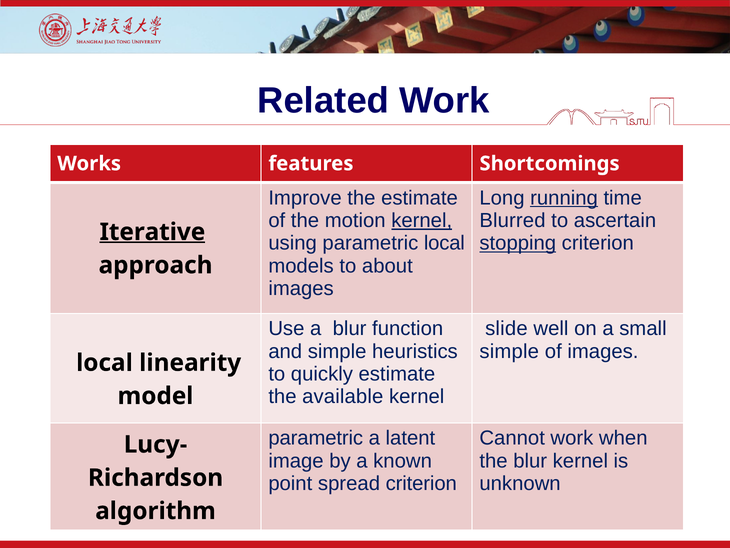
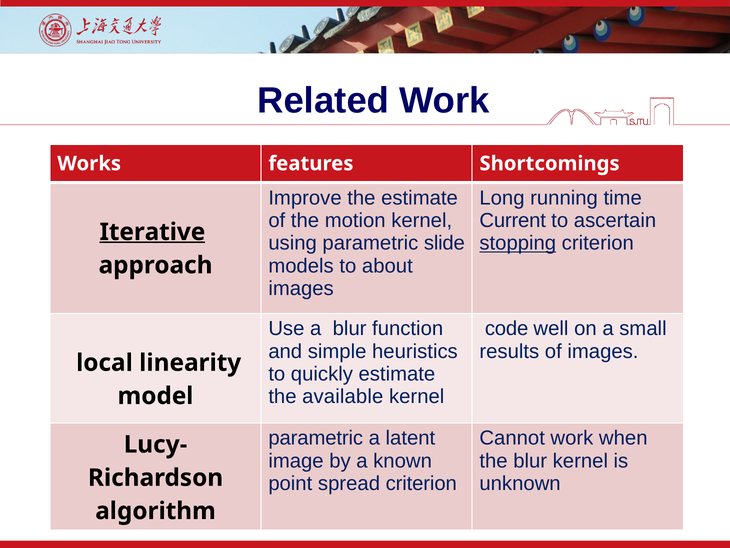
running underline: present -> none
kernel at (422, 220) underline: present -> none
Blurred: Blurred -> Current
parametric local: local -> slide
slide: slide -> code
simple at (509, 351): simple -> results
